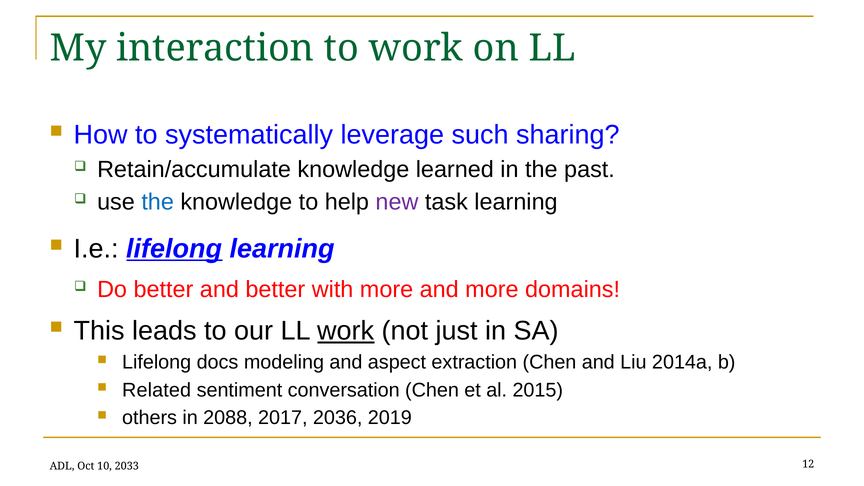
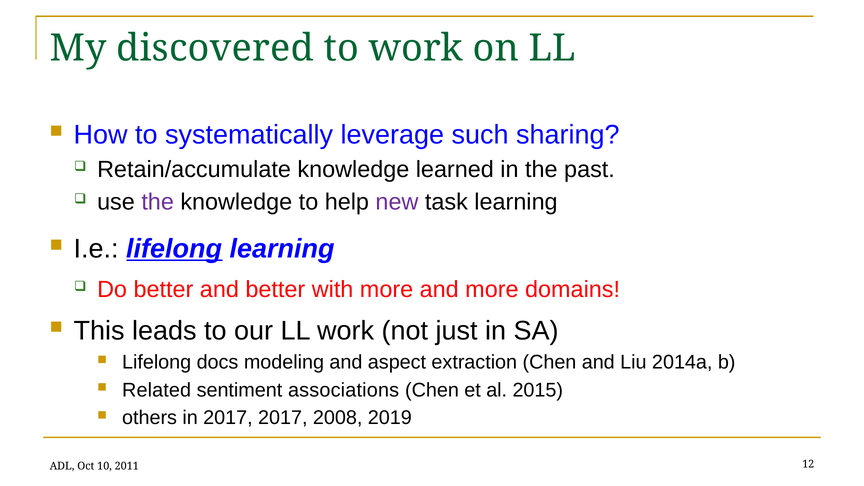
interaction: interaction -> discovered
the at (158, 202) colour: blue -> purple
work at (346, 331) underline: present -> none
conversation: conversation -> associations
in 2088: 2088 -> 2017
2036: 2036 -> 2008
2033: 2033 -> 2011
